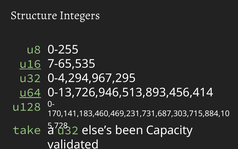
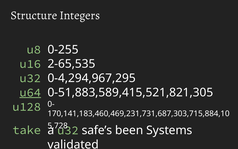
7-65,535: 7-65,535 -> 2-65,535
u16 underline: present -> none
0-13,726,946,513,893,456,414: 0-13,726,946,513,893,456,414 -> 0-51,883,589,415,521,821,305
else’s: else’s -> safe’s
Capacity: Capacity -> Systems
